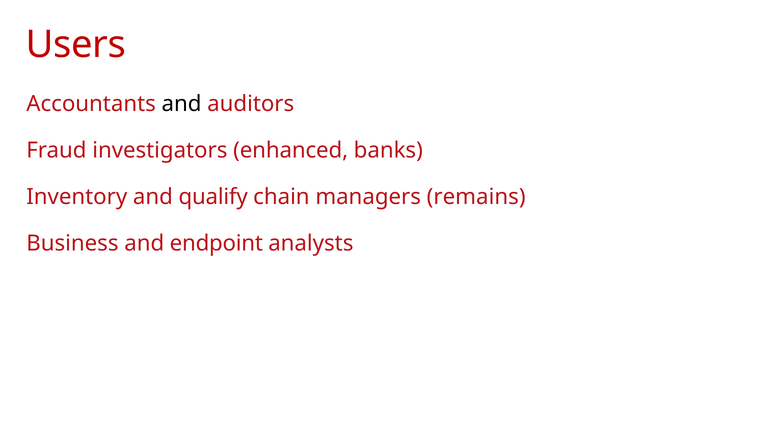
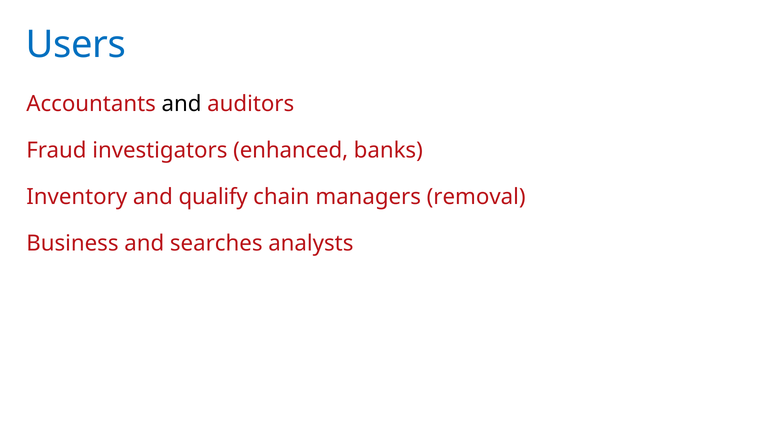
Users colour: red -> blue
remains: remains -> removal
endpoint: endpoint -> searches
